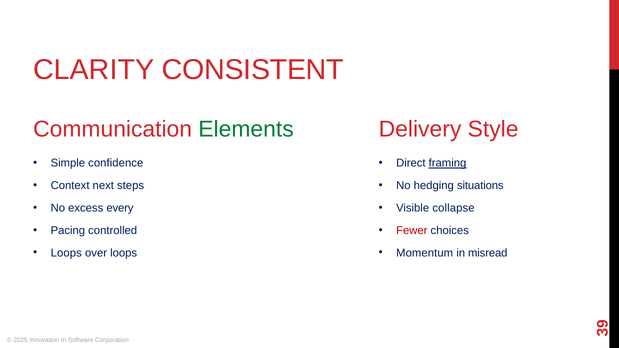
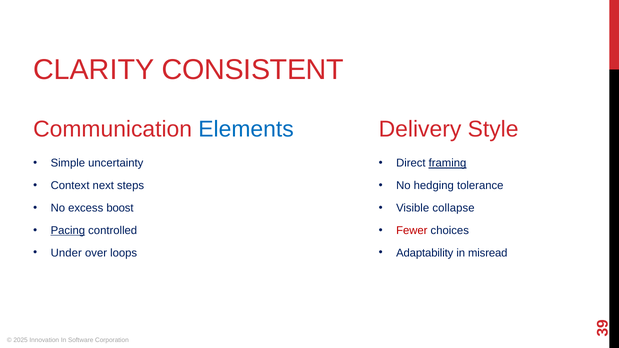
Elements colour: green -> blue
confidence: confidence -> uncertainty
situations: situations -> tolerance
every: every -> boost
Pacing underline: none -> present
Loops at (66, 253): Loops -> Under
Momentum: Momentum -> Adaptability
